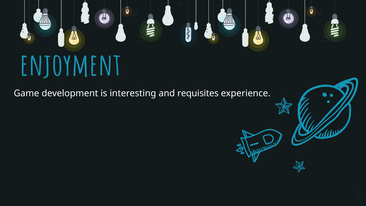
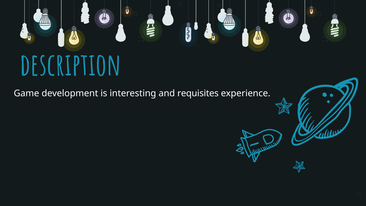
enjoyment: enjoyment -> description
